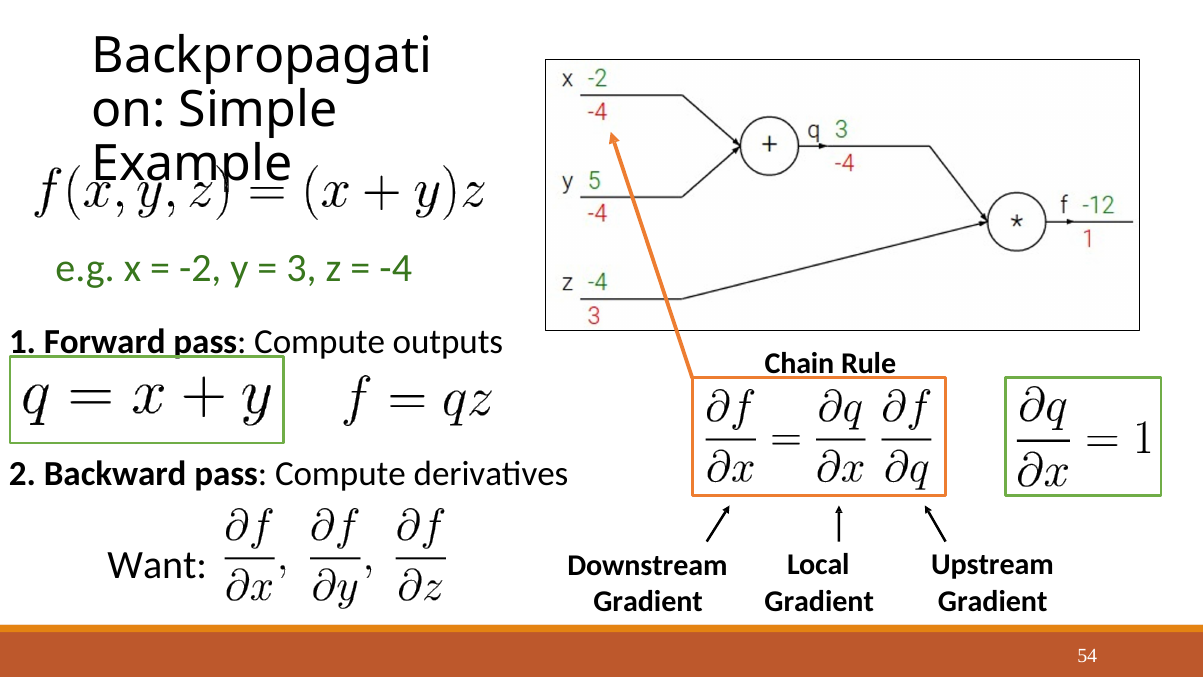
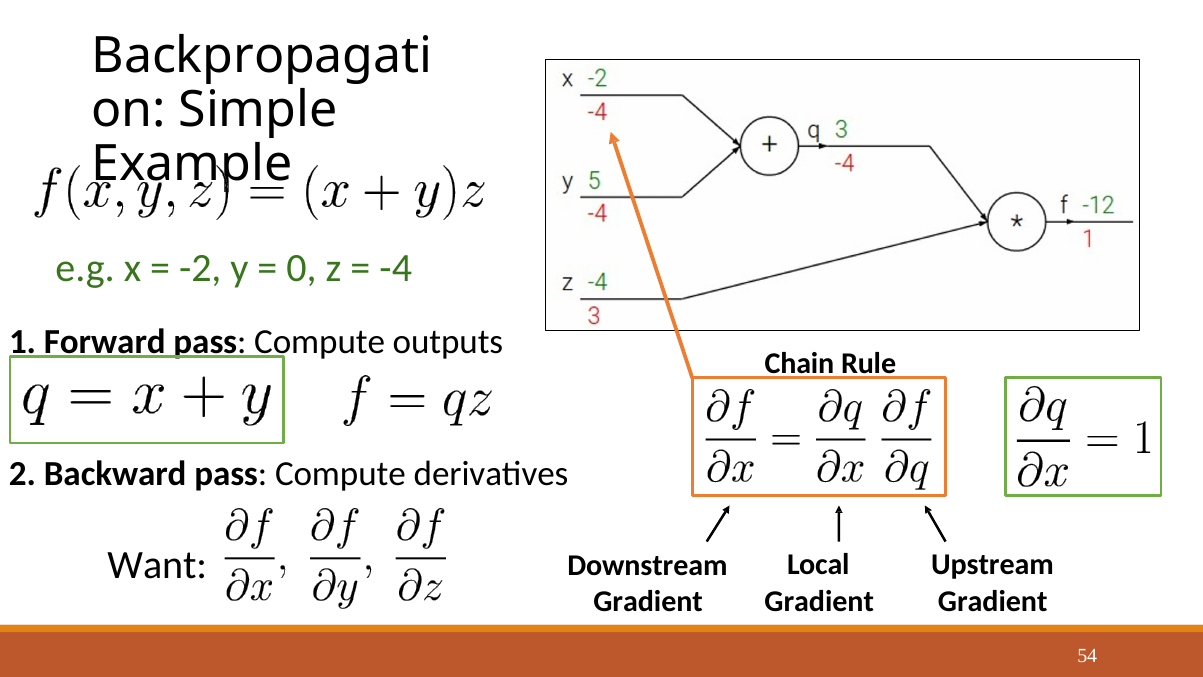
3: 3 -> 0
